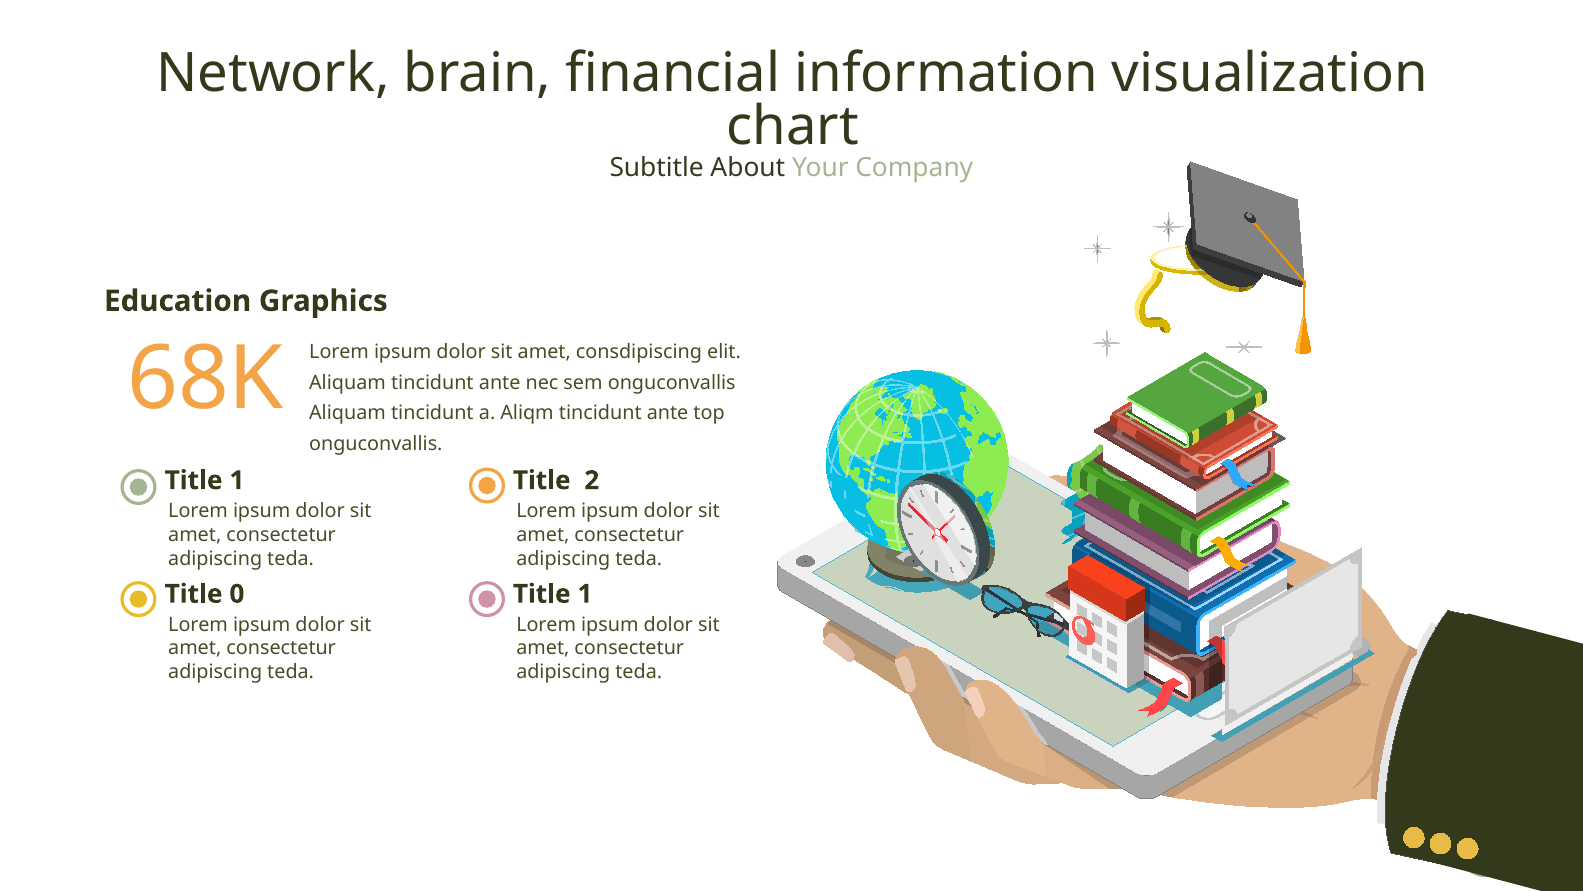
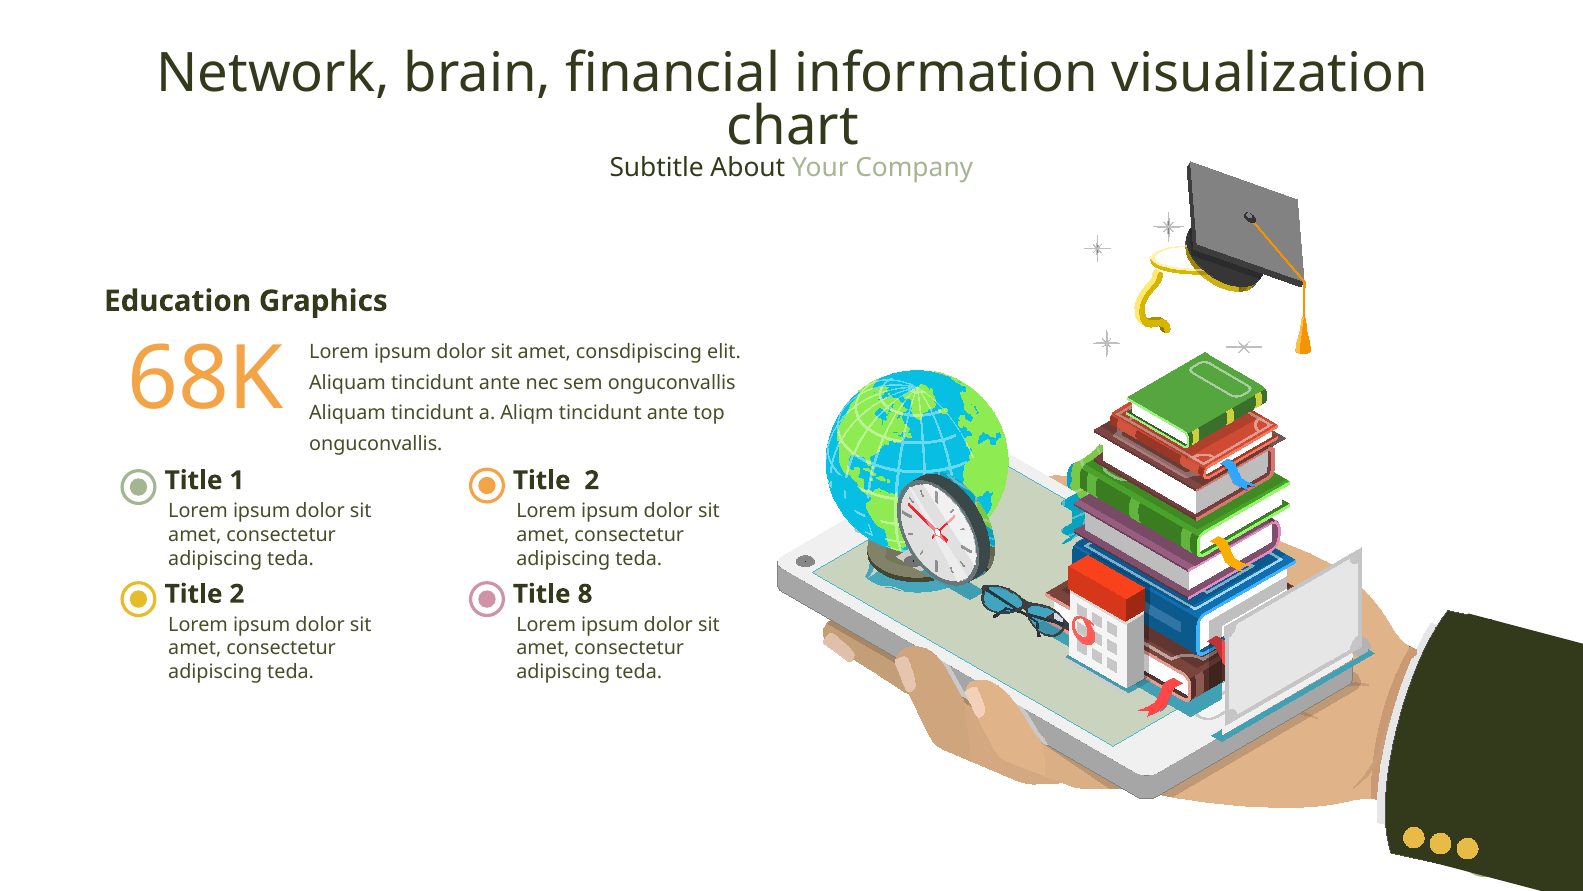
0 at (237, 594): 0 -> 2
1 at (585, 594): 1 -> 8
